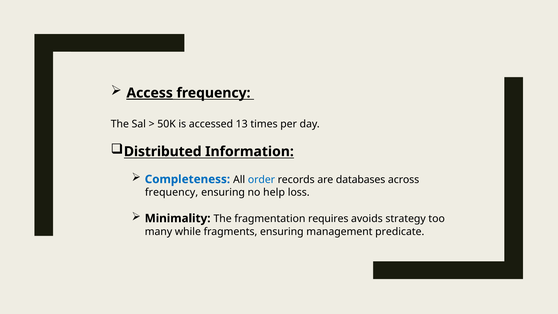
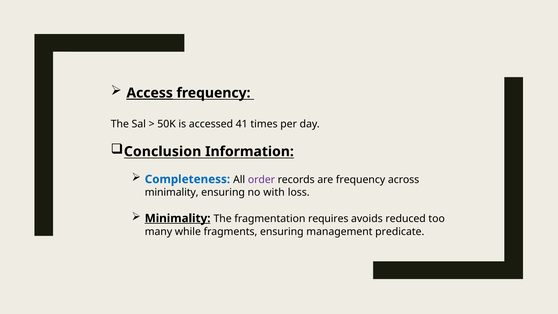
13: 13 -> 41
Distributed: Distributed -> Conclusion
order colour: blue -> purple
are databases: databases -> frequency
frequency at (172, 192): frequency -> minimality
help: help -> with
Minimality at (178, 218) underline: none -> present
strategy: strategy -> reduced
